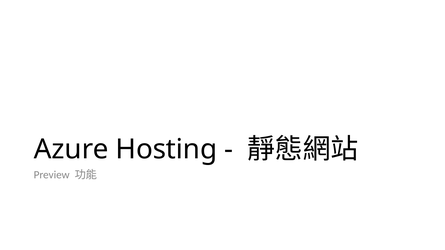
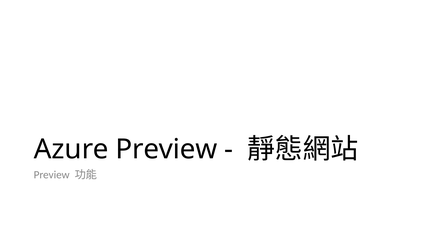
Azure Hosting: Hosting -> Preview
